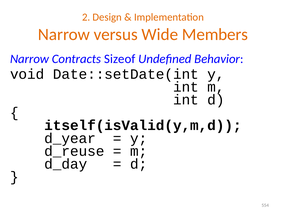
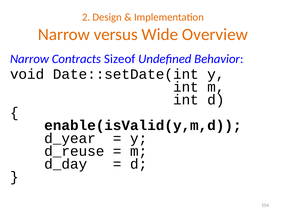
Members: Members -> Overview
itself(isValid(y,m,d: itself(isValid(y,m,d -> enable(isValid(y,m,d
